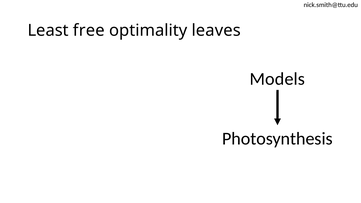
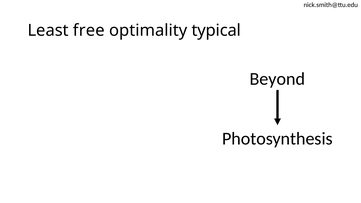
leaves: leaves -> typical
Models: Models -> Beyond
